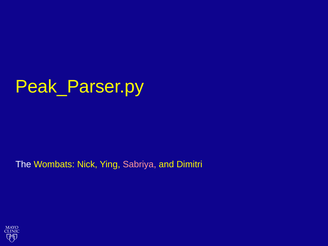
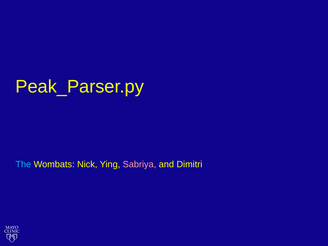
The colour: white -> light blue
